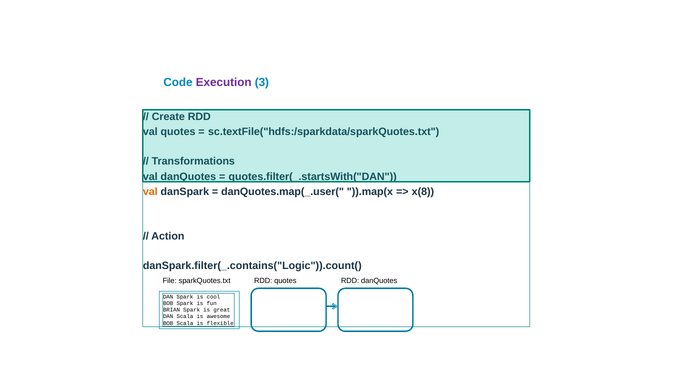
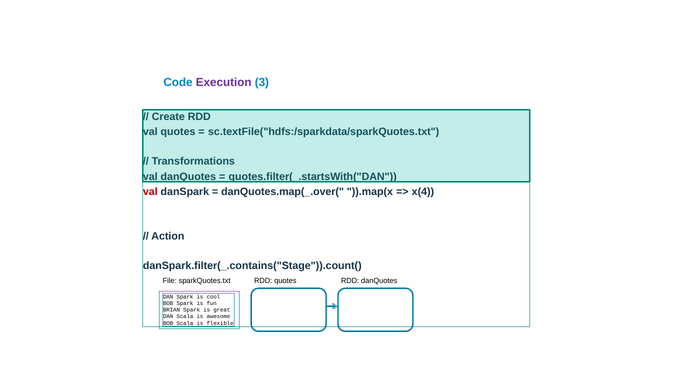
val at (150, 192) colour: orange -> red
danQuotes.map(_.user(: danQuotes.map(_.user( -> danQuotes.map(_.over(
x(8: x(8 -> x(4
danSpark.filter(_.contains("Logic")).count(: danSpark.filter(_.contains("Logic")).count( -> danSpark.filter(_.contains("Stage")).count(
